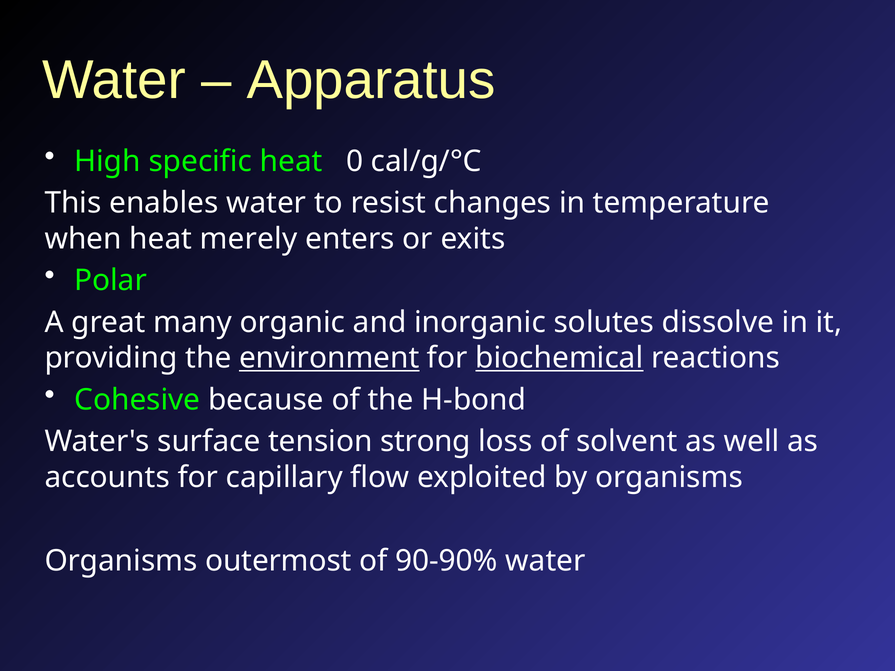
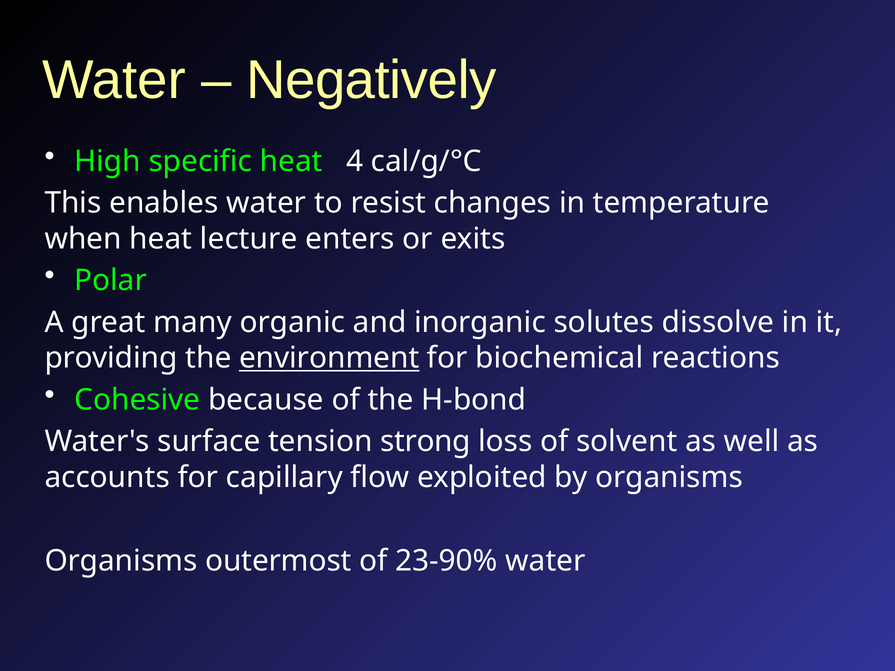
Apparatus: Apparatus -> Negatively
0: 0 -> 4
merely: merely -> lecture
biochemical underline: present -> none
90-90%: 90-90% -> 23-90%
